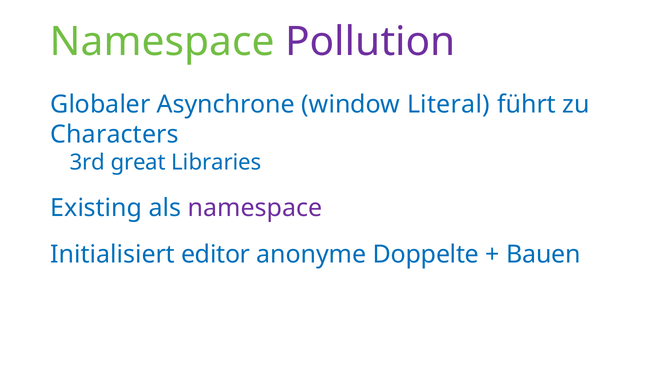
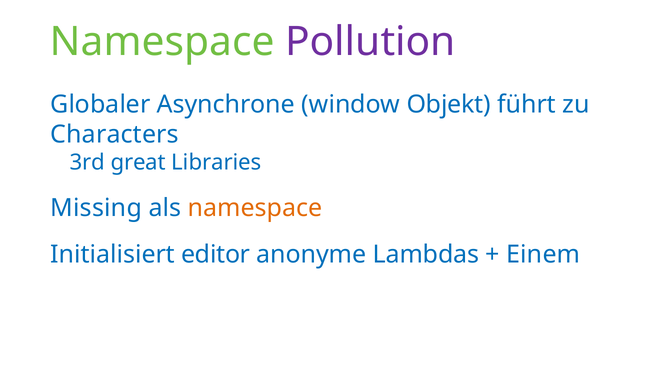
Literal: Literal -> Objekt
Existing: Existing -> Missing
namespace at (255, 208) colour: purple -> orange
Doppelte: Doppelte -> Lambdas
Bauen: Bauen -> Einem
